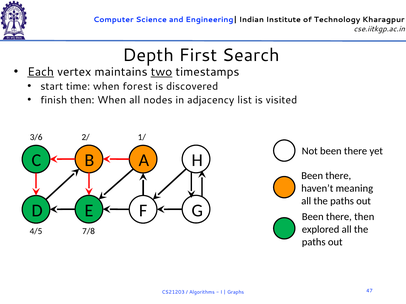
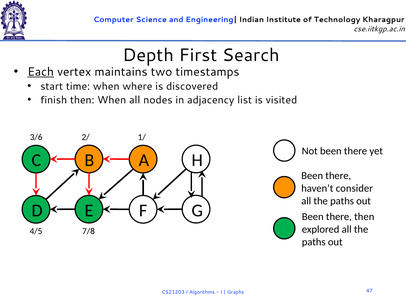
two underline: present -> none
forest: forest -> where
meaning: meaning -> consider
